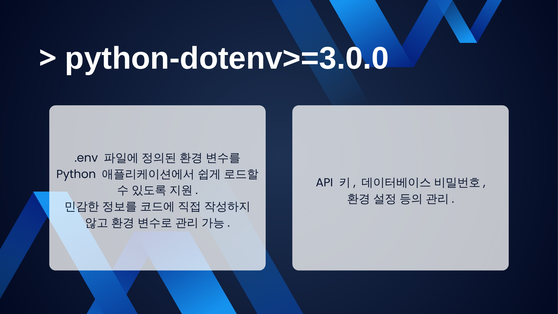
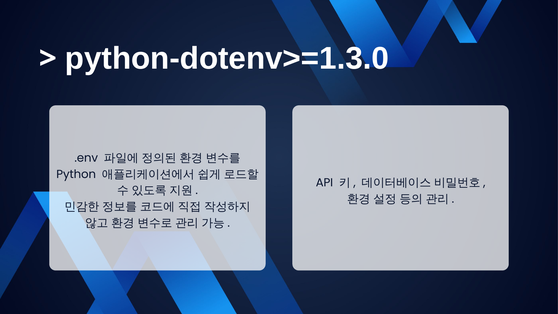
python-dotenv>=3.0.0: python-dotenv>=3.0.0 -> python-dotenv>=1.3.0
